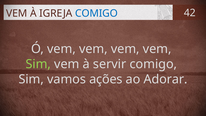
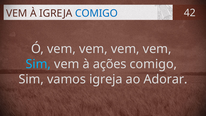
Sim at (38, 64) colour: light green -> light blue
servir: servir -> ações
vamos ações: ações -> igreja
